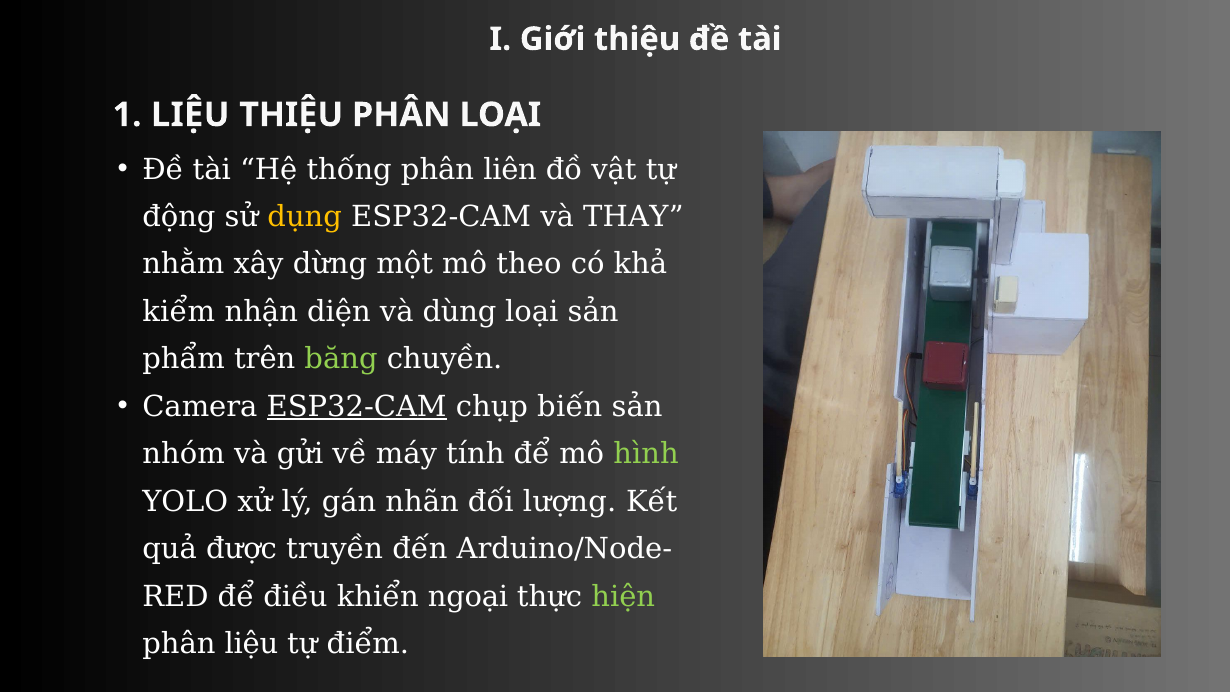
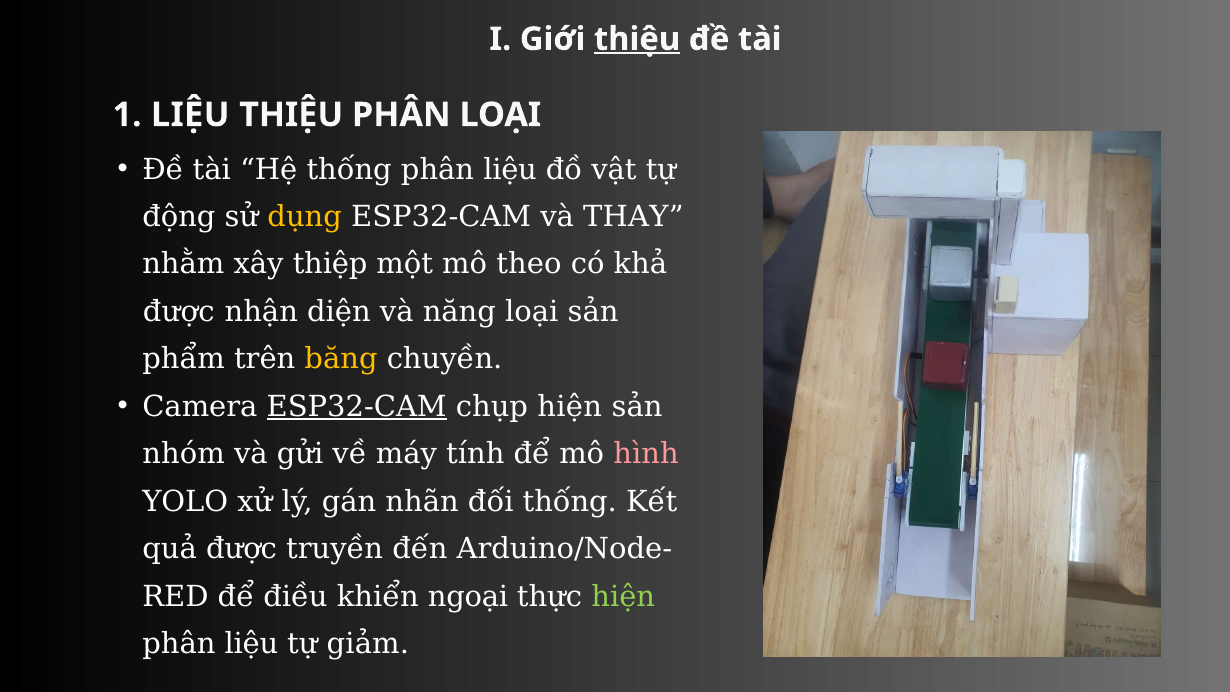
thiệu at (637, 39) underline: none -> present
thống phân liên: liên -> liệu
dừng: dừng -> thiệp
kiểm at (179, 312): kiểm -> được
dùng: dùng -> năng
băng colour: light green -> yellow
chụp biến: biến -> hiện
hình colour: light green -> pink
đối lượng: lượng -> thống
điểm: điểm -> giảm
